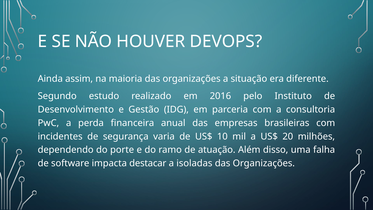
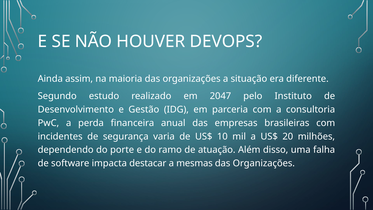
2016: 2016 -> 2047
isoladas: isoladas -> mesmas
